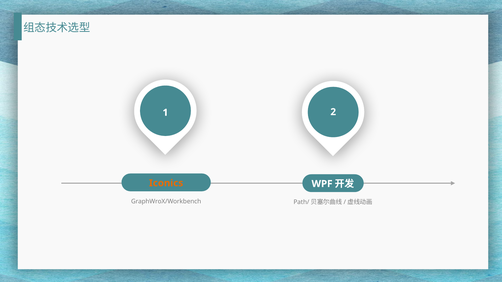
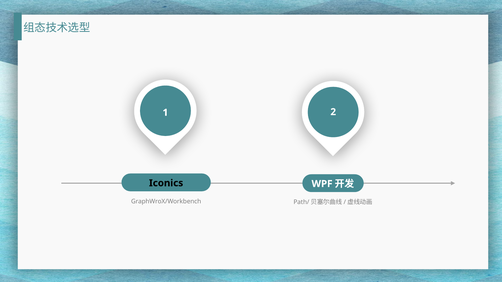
Iconics colour: orange -> black
